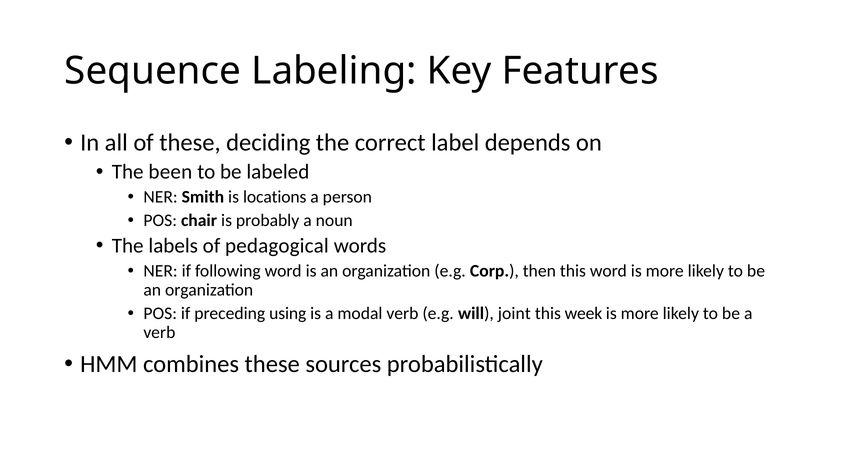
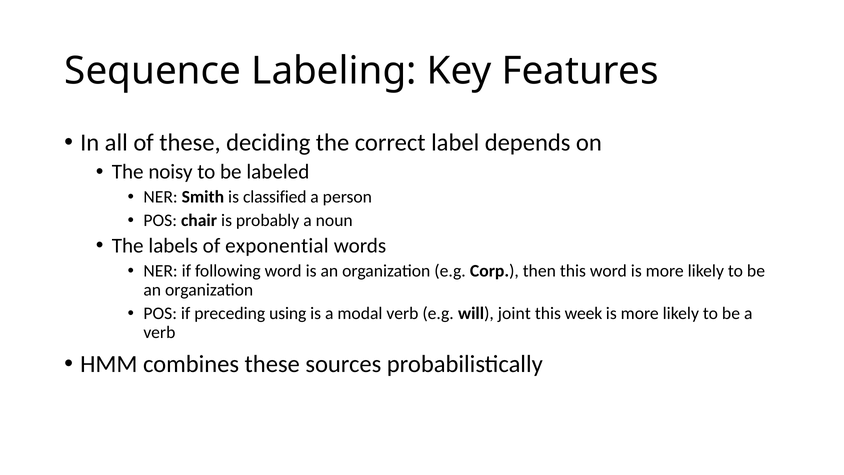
been: been -> noisy
locations: locations -> classified
pedagogical: pedagogical -> exponential
